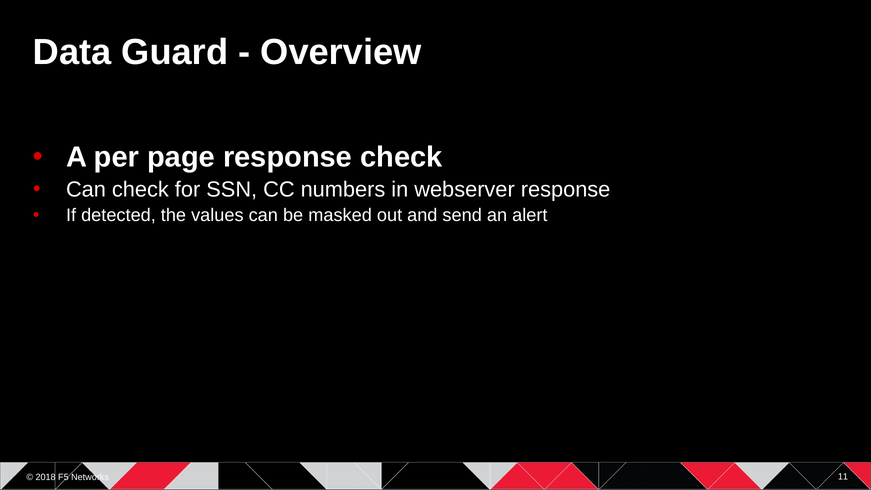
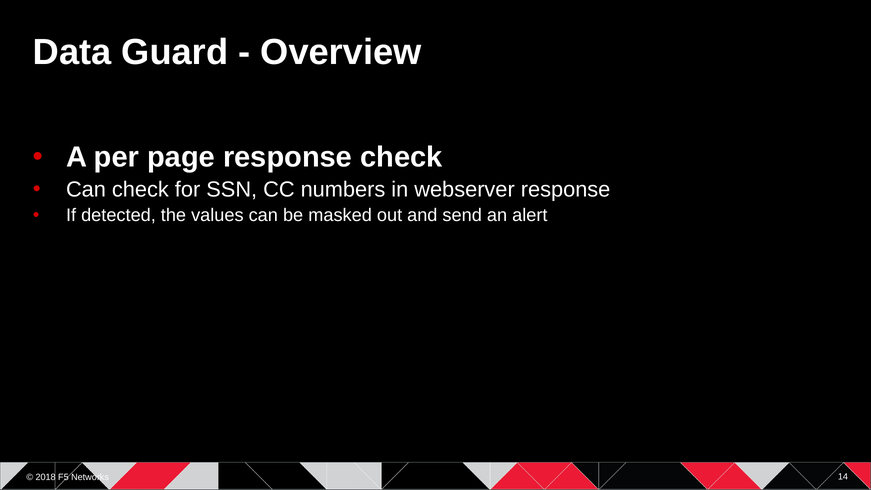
11: 11 -> 14
